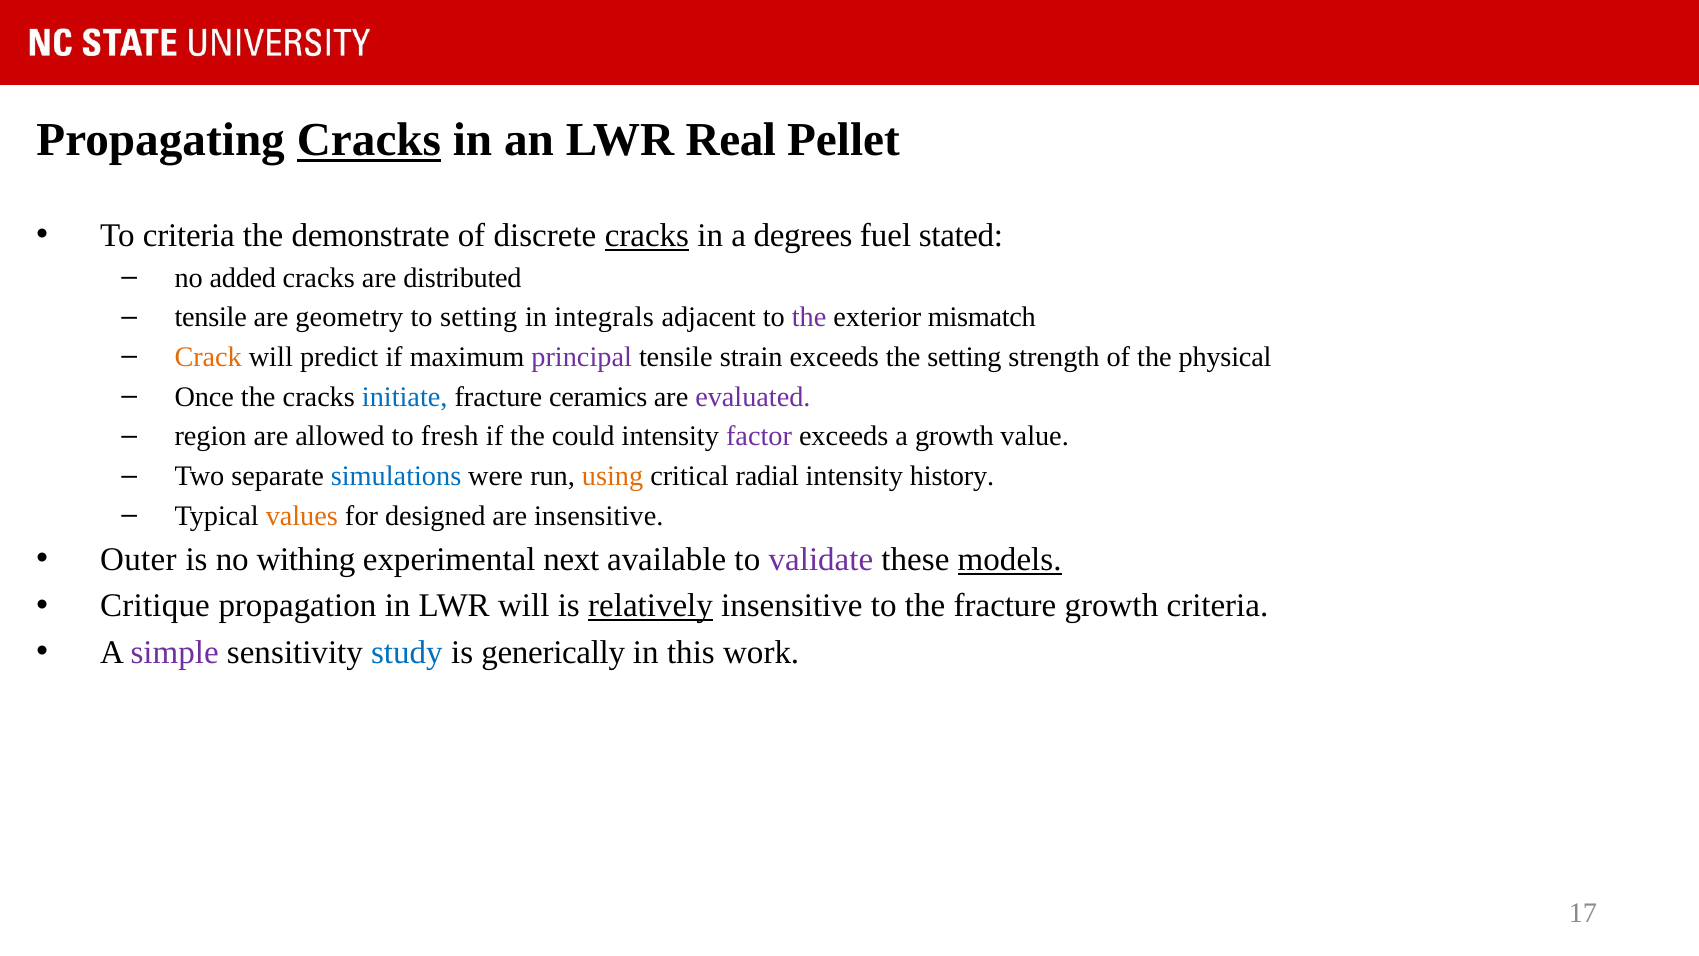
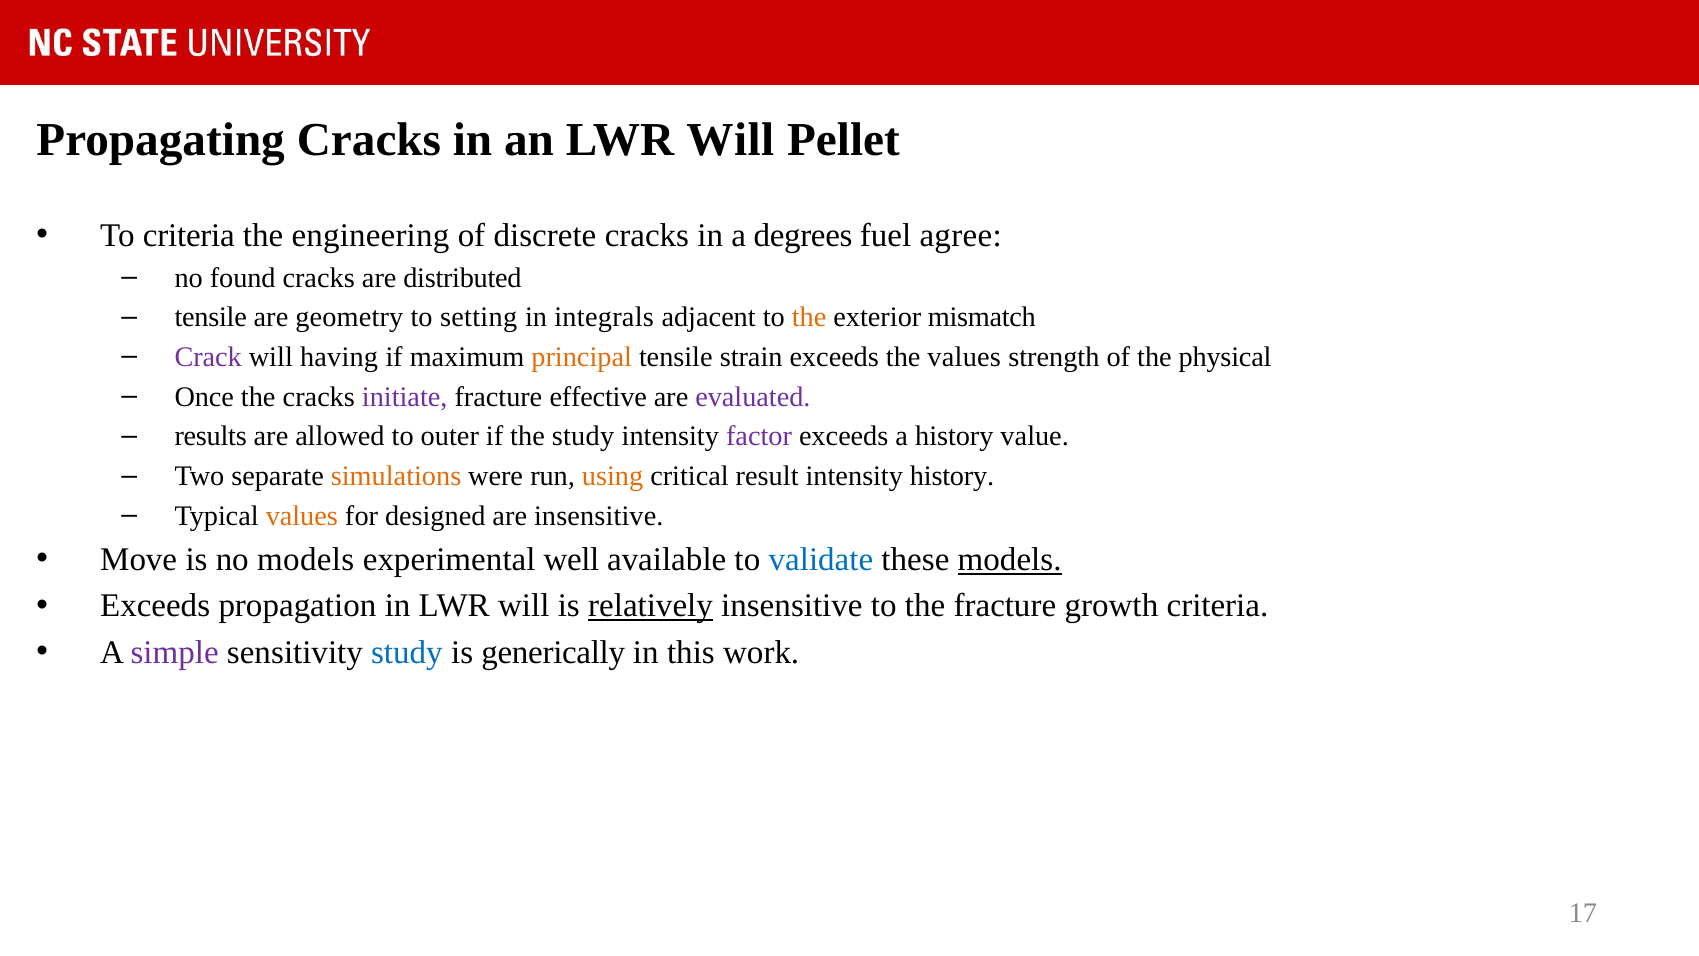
Cracks at (369, 140) underline: present -> none
an LWR Real: Real -> Will
demonstrate: demonstrate -> engineering
cracks at (647, 236) underline: present -> none
stated: stated -> agree
added: added -> found
the at (809, 317) colour: purple -> orange
Crack colour: orange -> purple
predict: predict -> having
principal colour: purple -> orange
the setting: setting -> values
initiate colour: blue -> purple
ceramics: ceramics -> effective
region: region -> results
fresh: fresh -> outer
the could: could -> study
a growth: growth -> history
simulations colour: blue -> orange
radial: radial -> result
Outer: Outer -> Move
no withing: withing -> models
next: next -> well
validate colour: purple -> blue
Critique at (155, 606): Critique -> Exceeds
